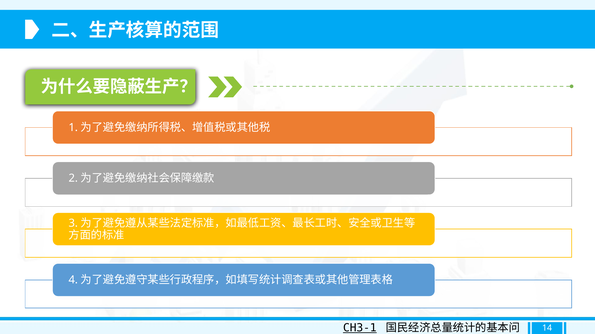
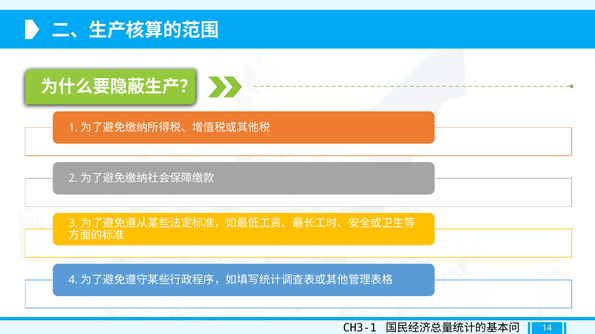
CH3-1 underline: present -> none
